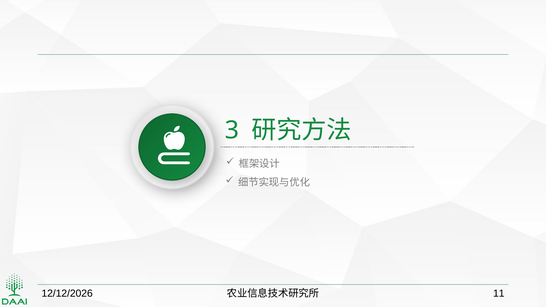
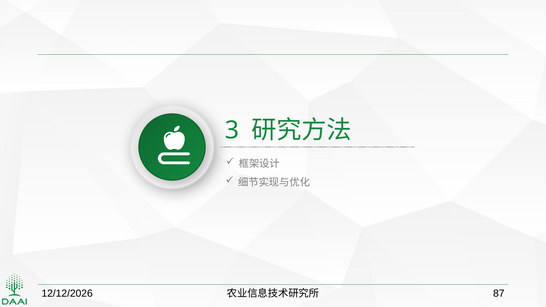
11: 11 -> 87
